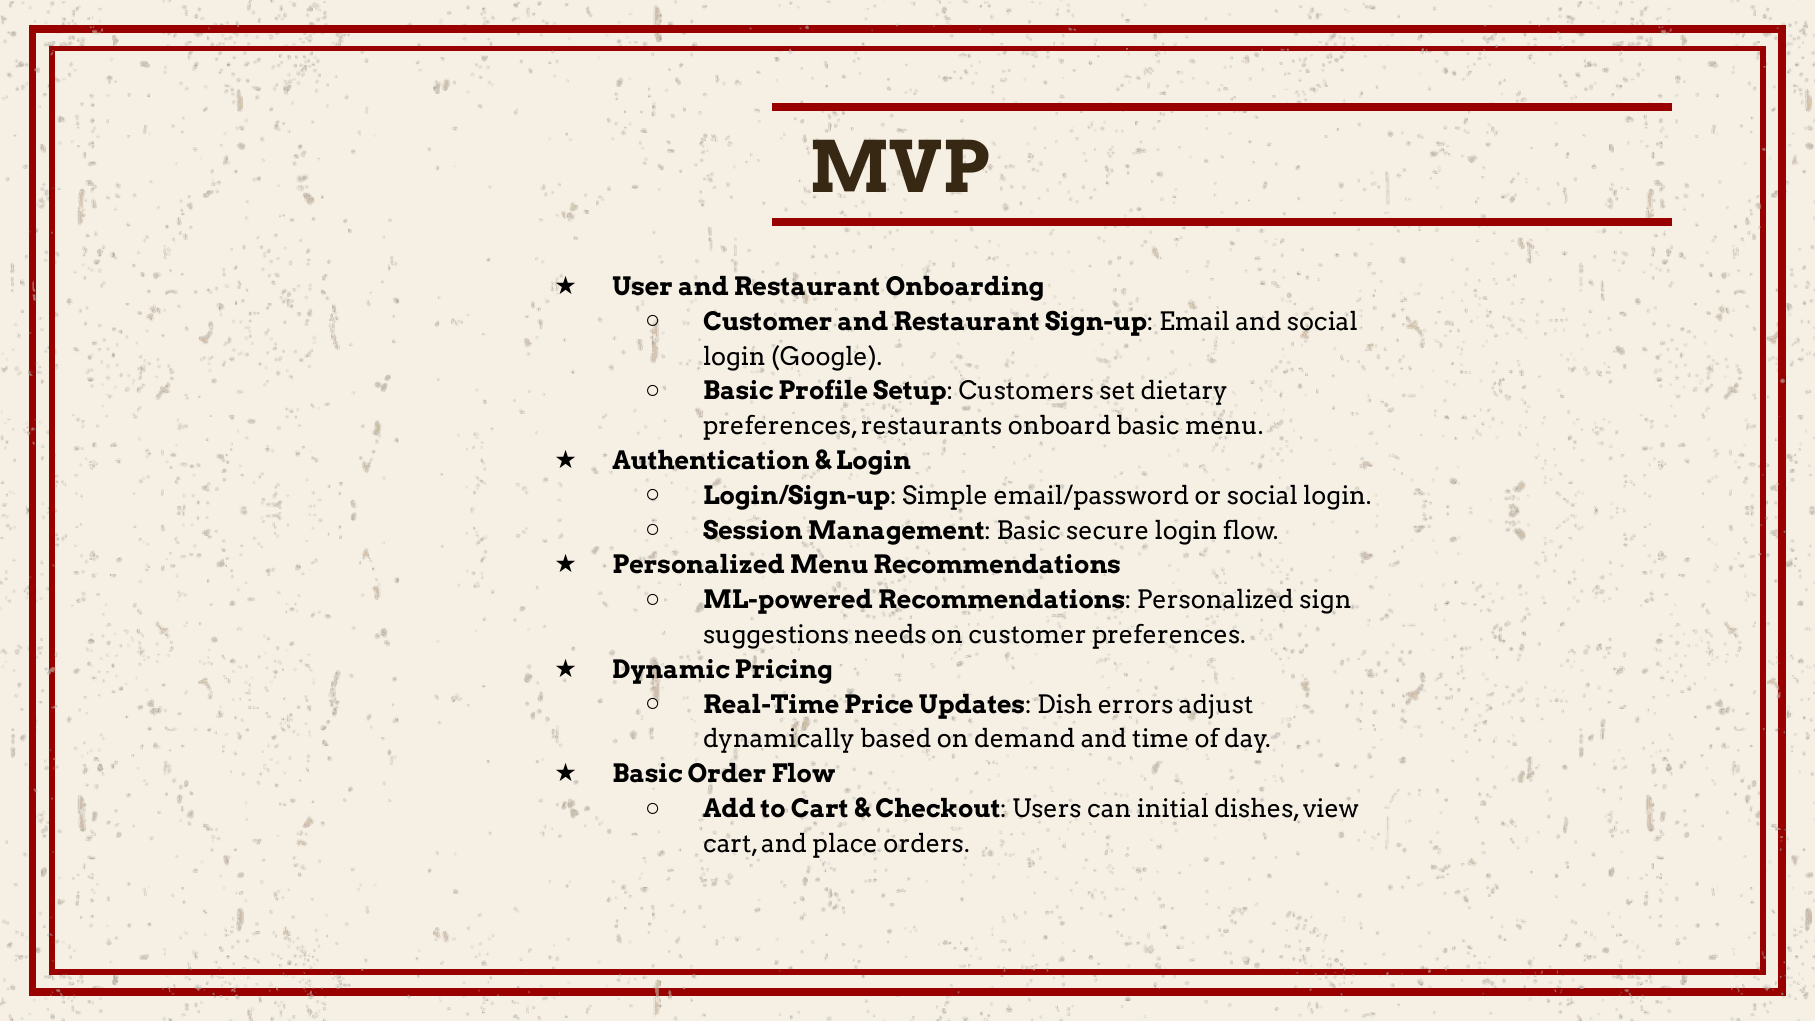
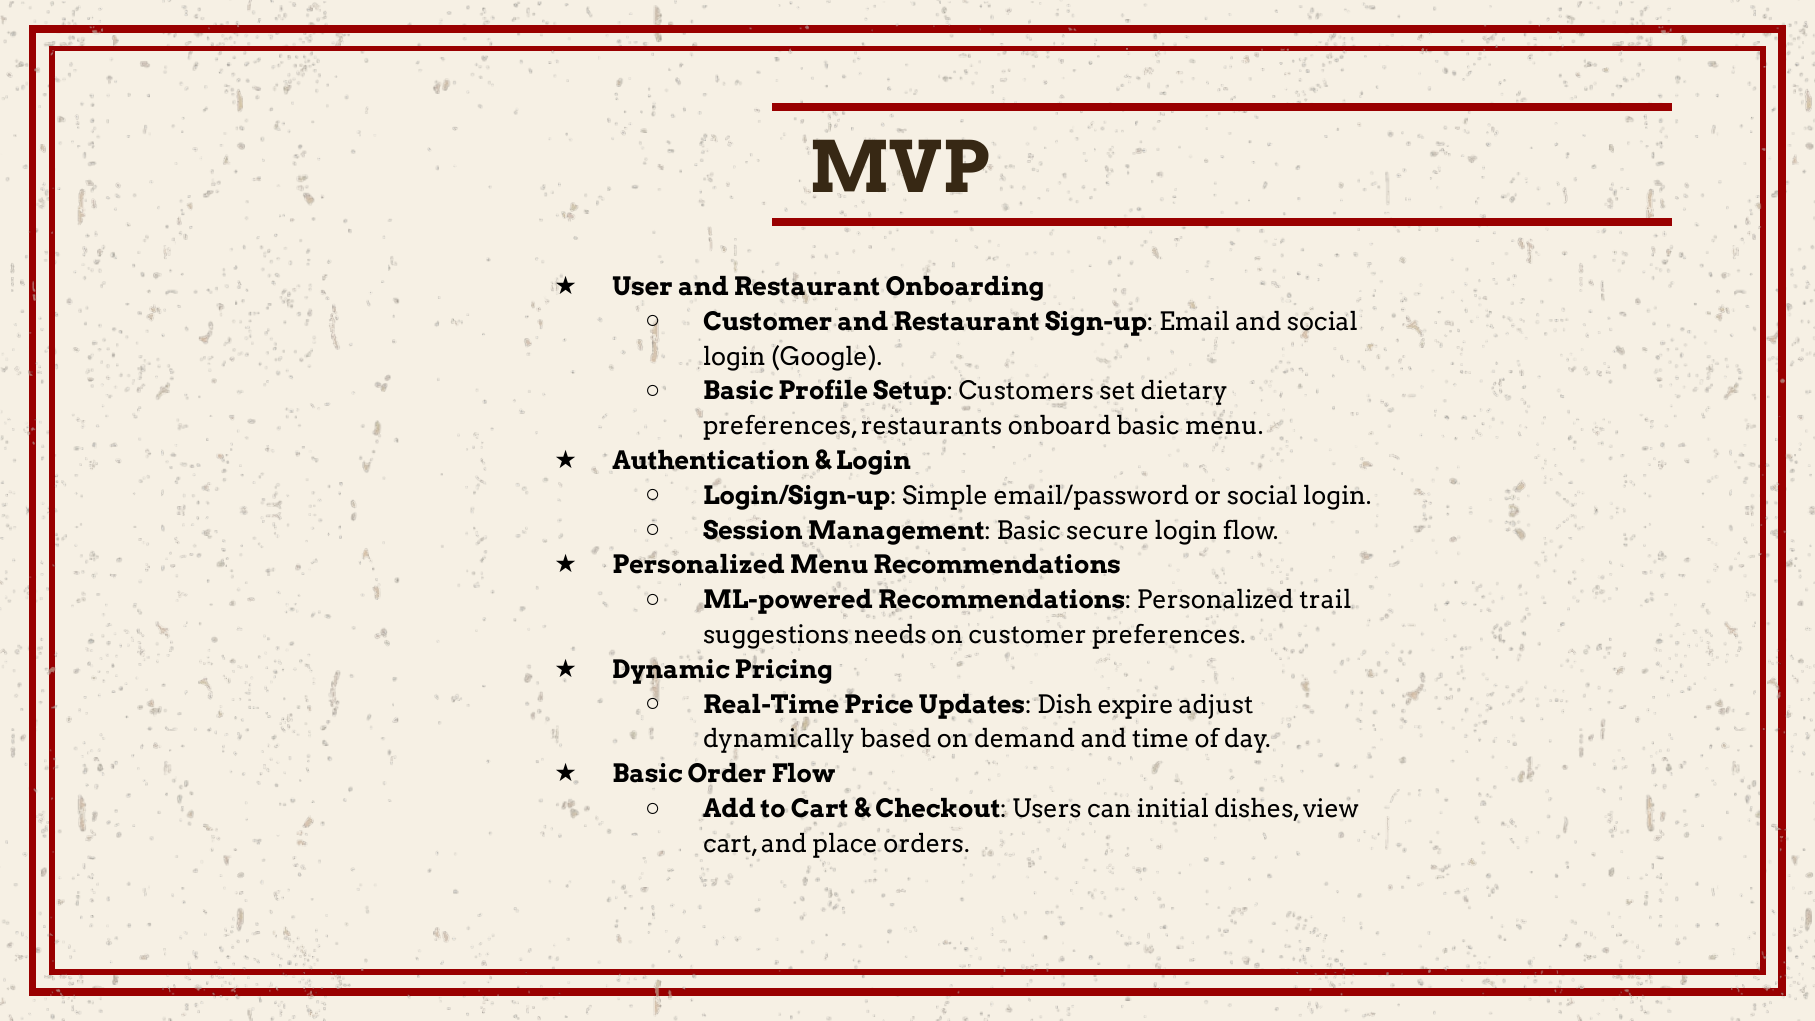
sign: sign -> trail
errors: errors -> expire
